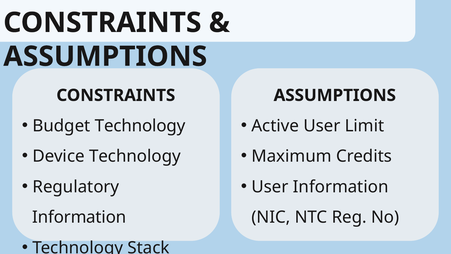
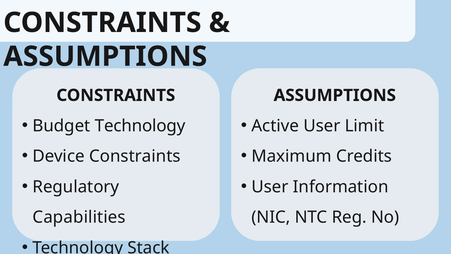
Device Technology: Technology -> Constraints
Information at (79, 217): Information -> Capabilities
